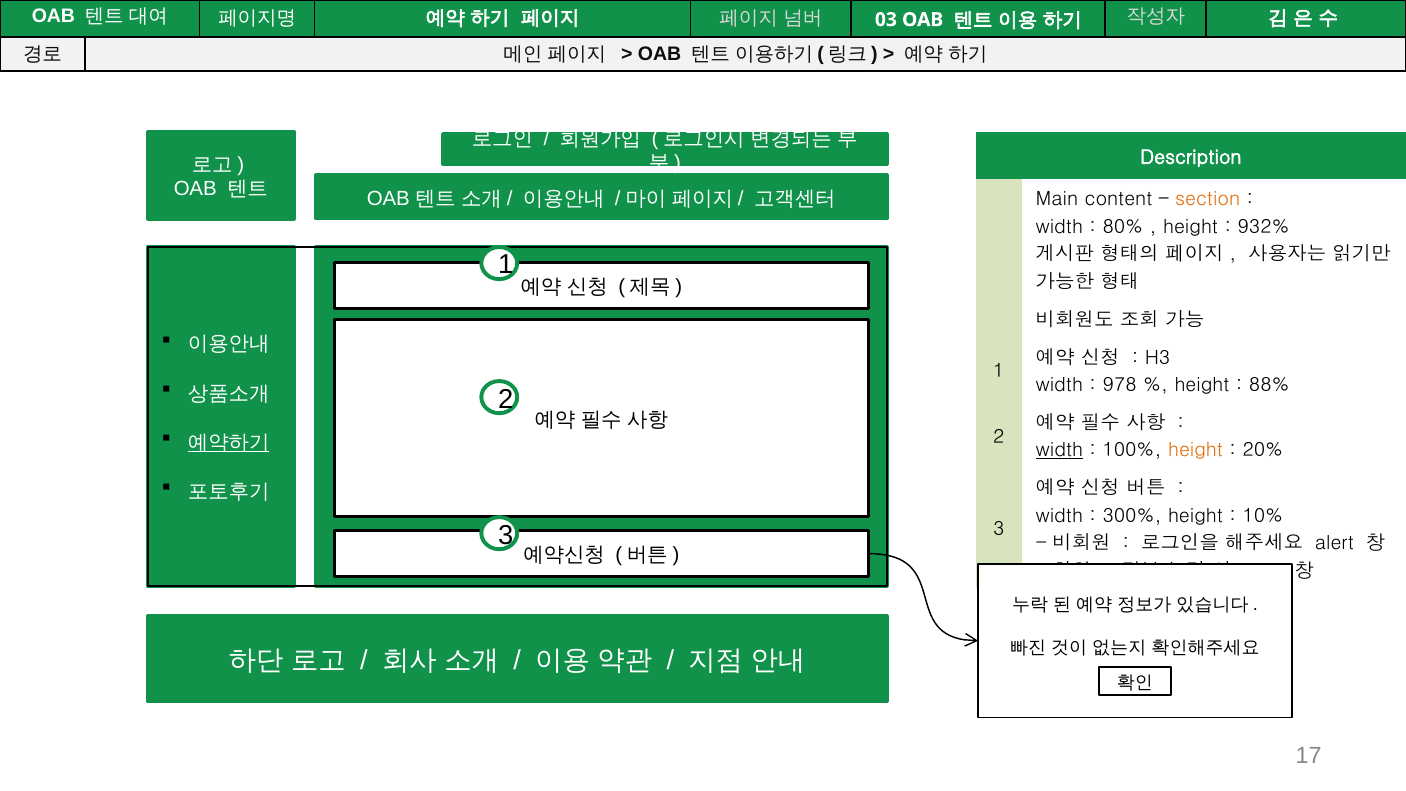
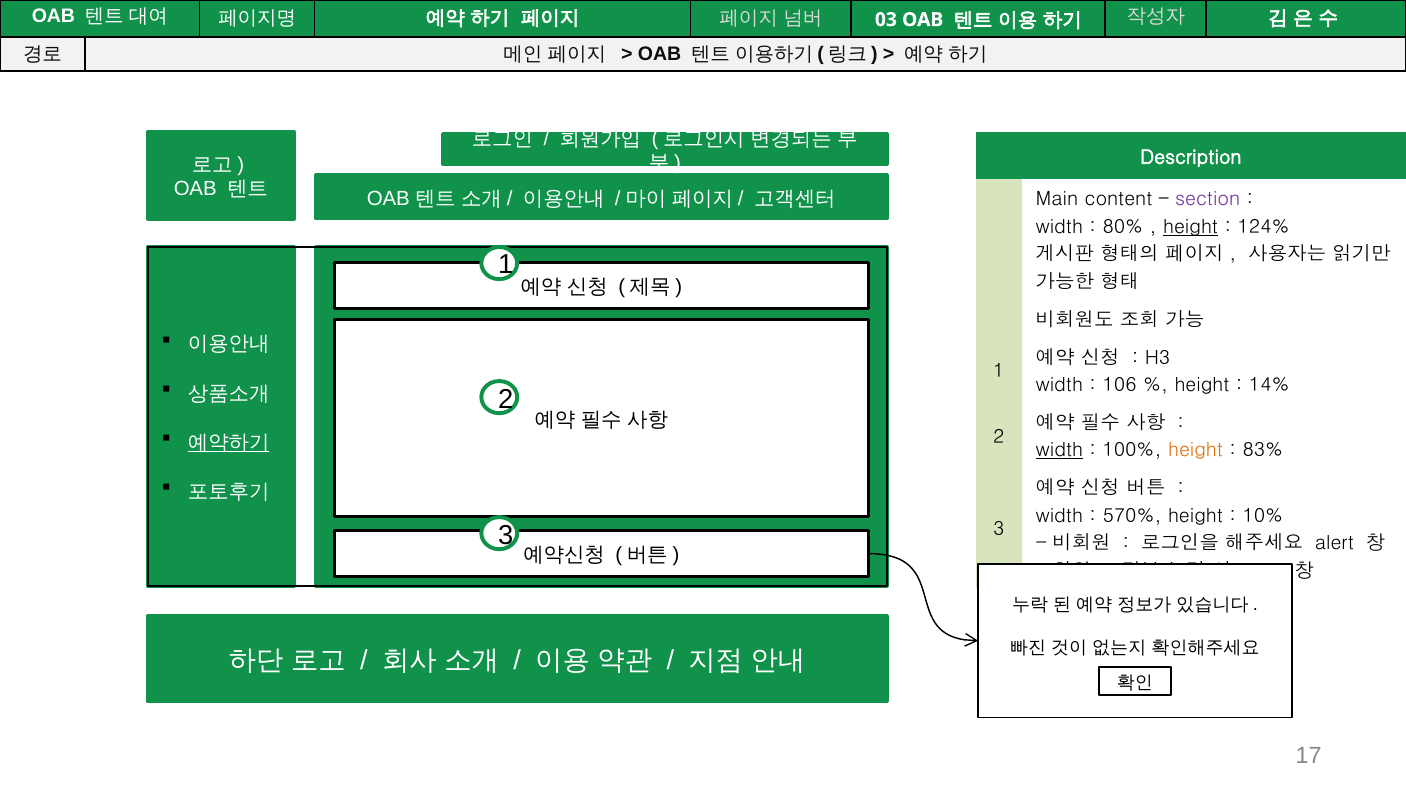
section colour: orange -> purple
height at (1191, 227) underline: none -> present
932%: 932% -> 124%
978: 978 -> 106
88%: 88% -> 14%
20%: 20% -> 83%
300%: 300% -> 570%
